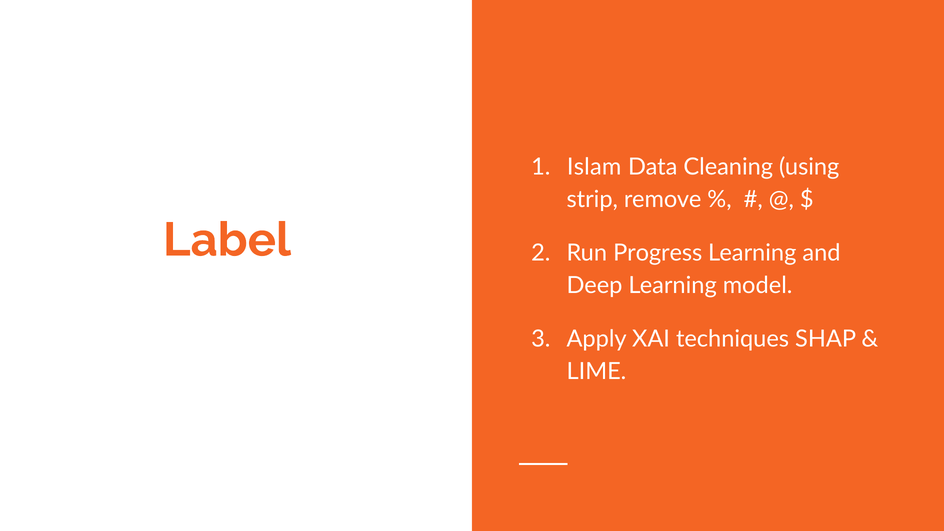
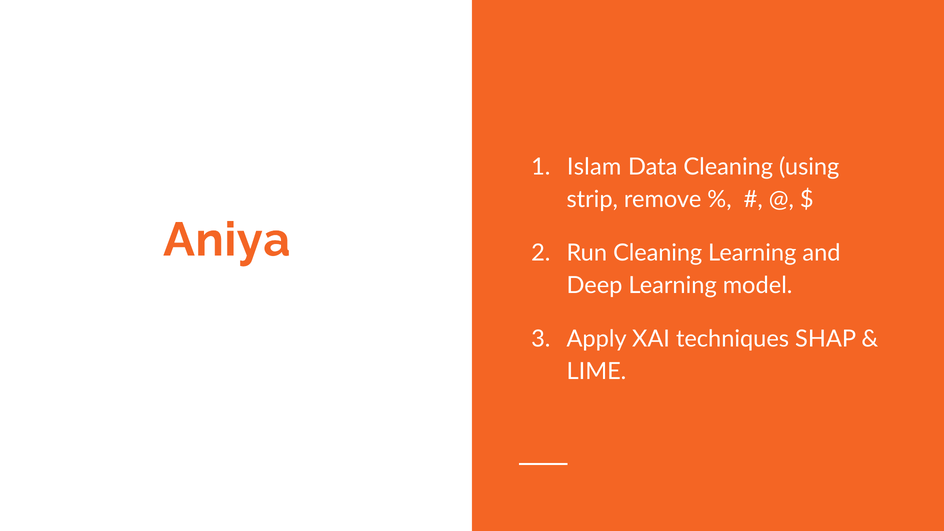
Label: Label -> Aniya
Run Progress: Progress -> Cleaning
